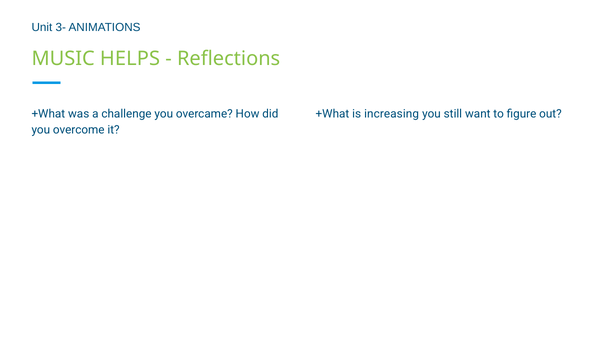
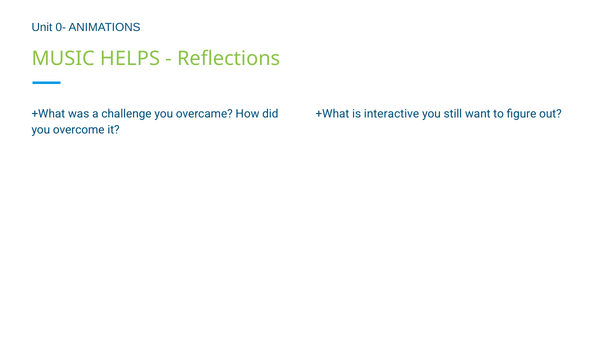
3-: 3- -> 0-
increasing: increasing -> interactive
